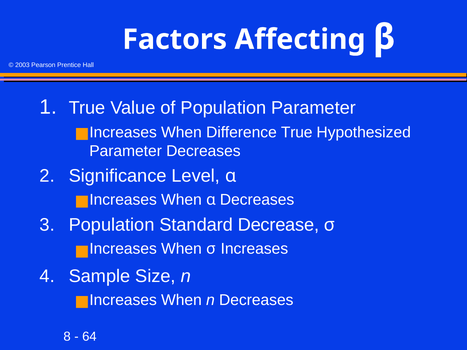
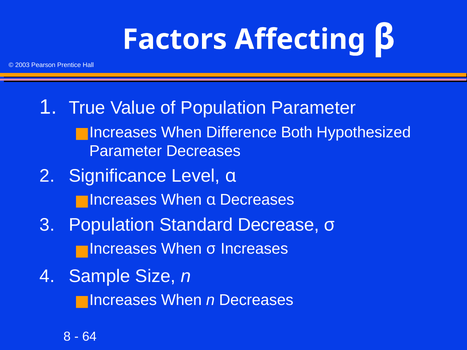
Difference True: True -> Both
